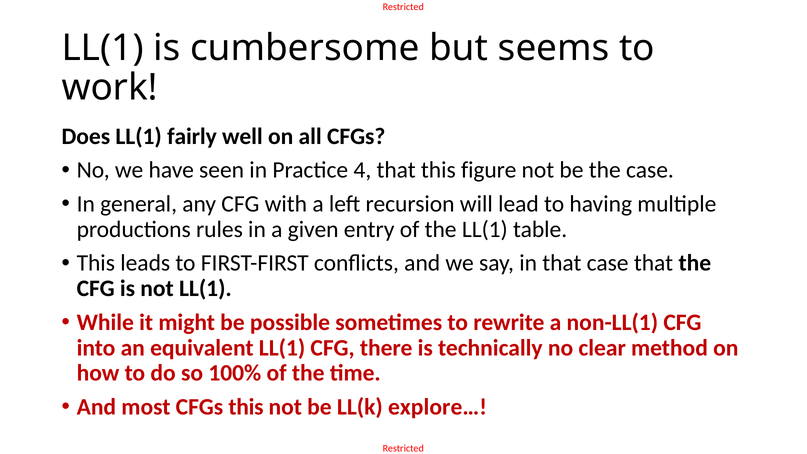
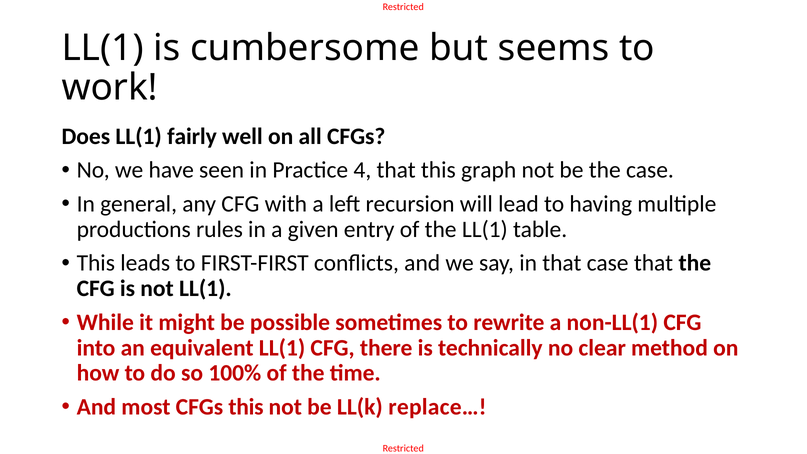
figure: figure -> graph
explore…: explore… -> replace…
